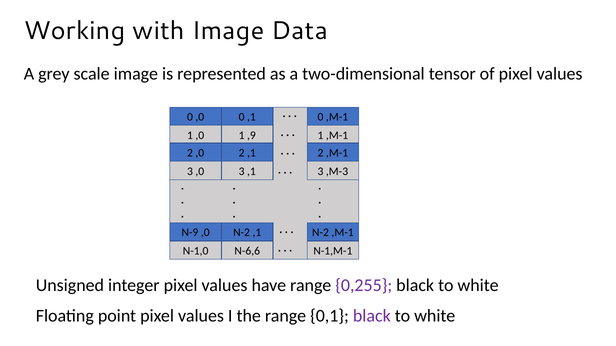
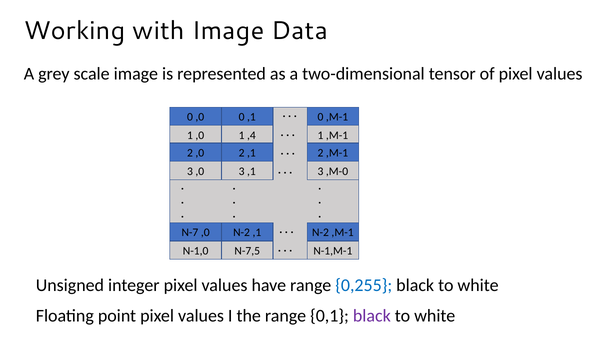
,9: ,9 -> ,4
,M-3: ,M-3 -> ,M-0
N-9: N-9 -> N-7
N-6,6: N-6,6 -> N-7,5
0,255 colour: purple -> blue
